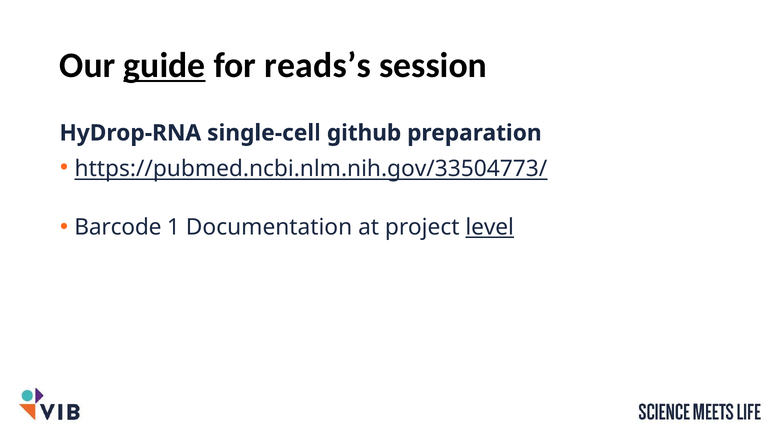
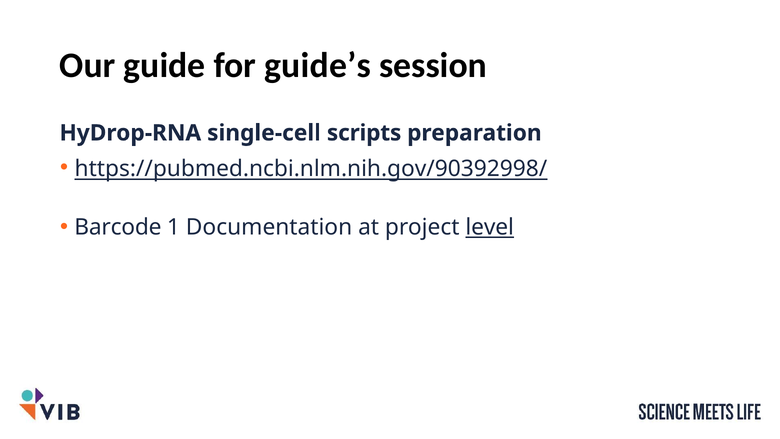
guide underline: present -> none
reads’s: reads’s -> guide’s
github: github -> scripts
https://pubmed.ncbi.nlm.nih.gov/33504773/: https://pubmed.ncbi.nlm.nih.gov/33504773/ -> https://pubmed.ncbi.nlm.nih.gov/90392998/
